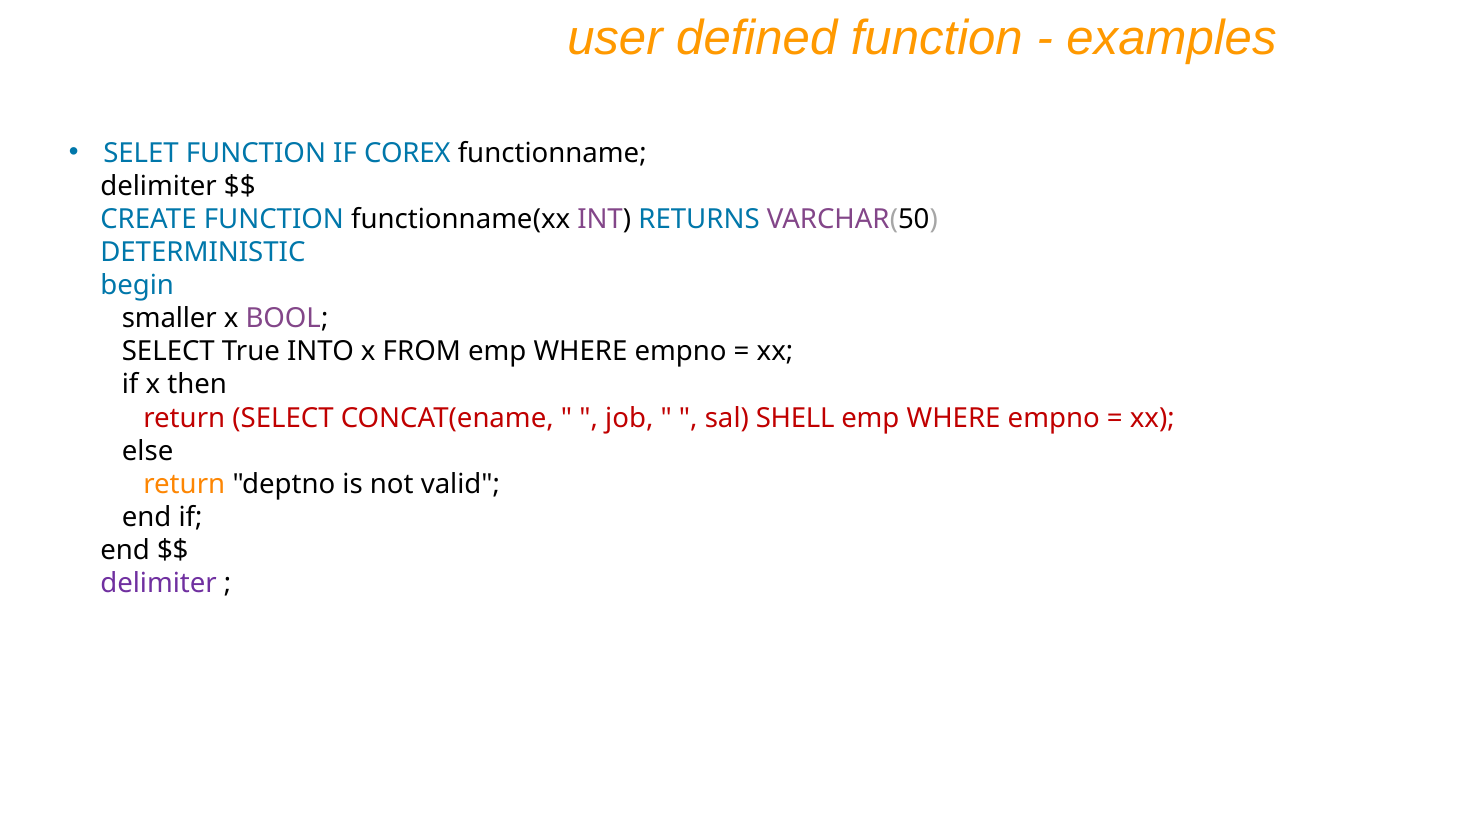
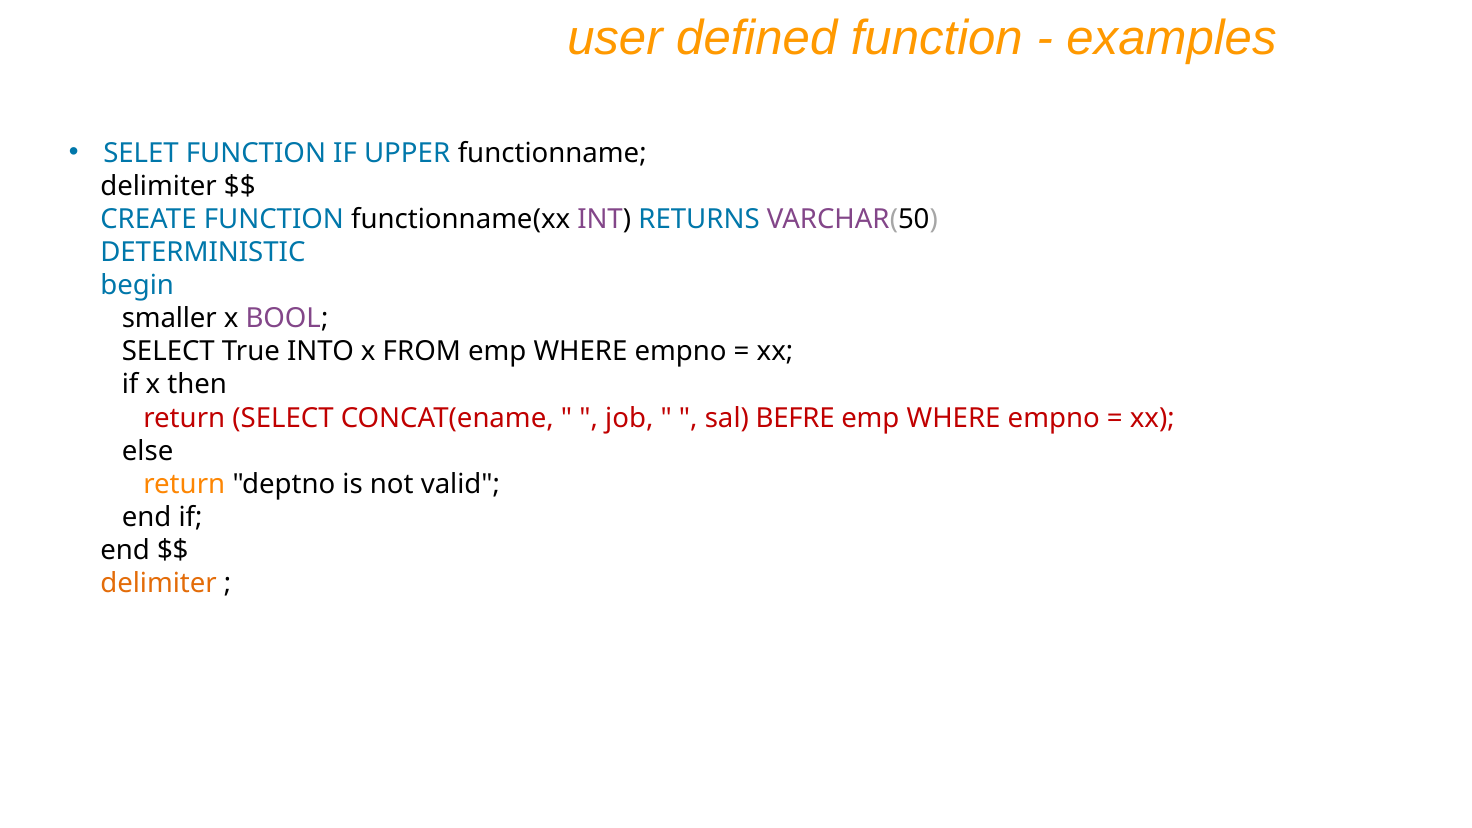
COREX: COREX -> UPPER
SHELL: SHELL -> BEFRE
delimiter at (159, 584) colour: purple -> orange
